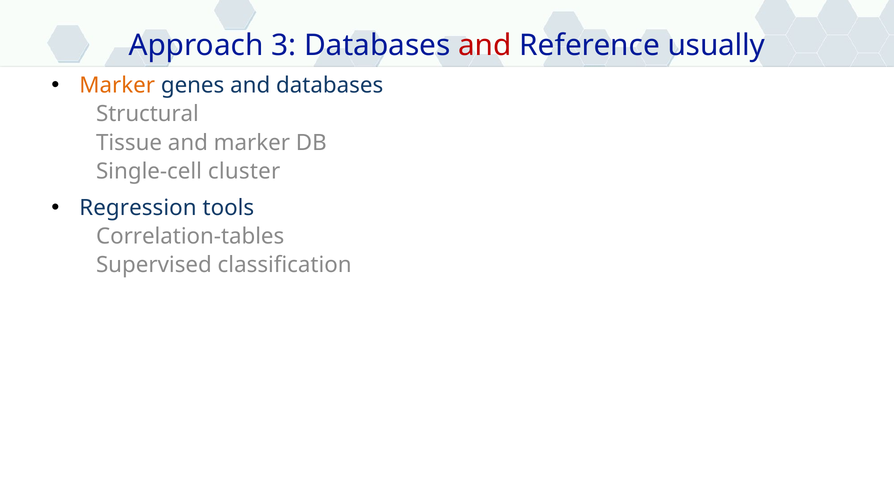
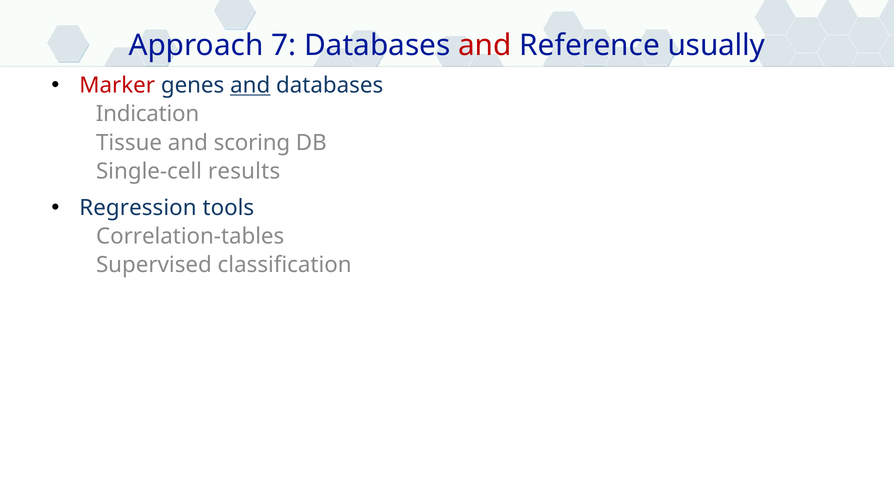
3: 3 -> 7
Marker at (117, 85) colour: orange -> red
and at (250, 85) underline: none -> present
Structural: Structural -> Indication
and marker: marker -> scoring
cluster: cluster -> results
